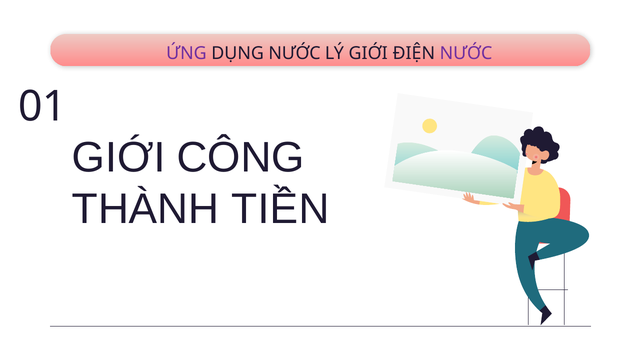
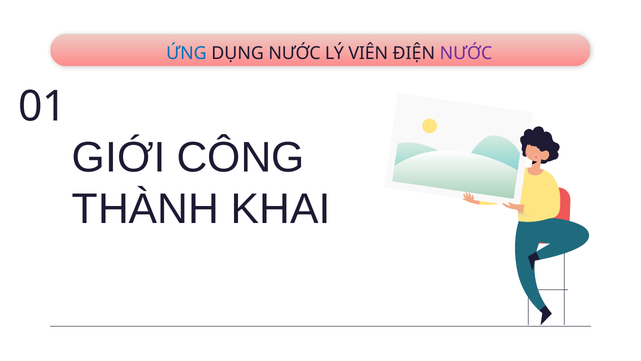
ỨNG colour: purple -> blue
LÝ GIỚI: GIỚI -> VIÊN
TIỀN: TIỀN -> KHAI
